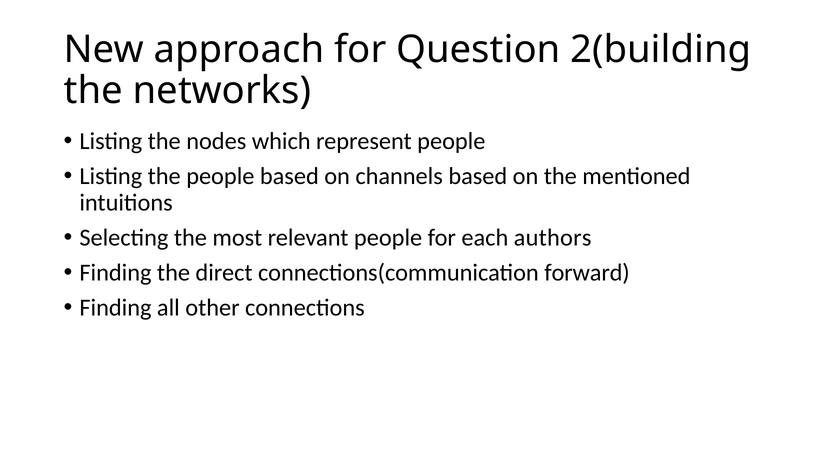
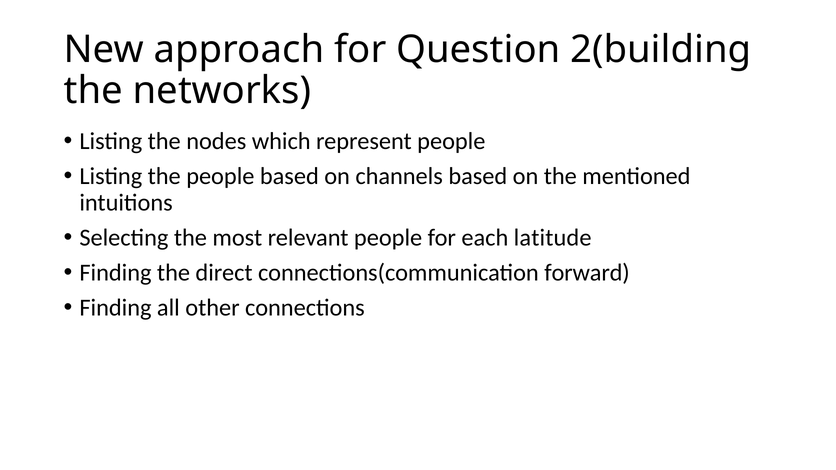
authors: authors -> latitude
